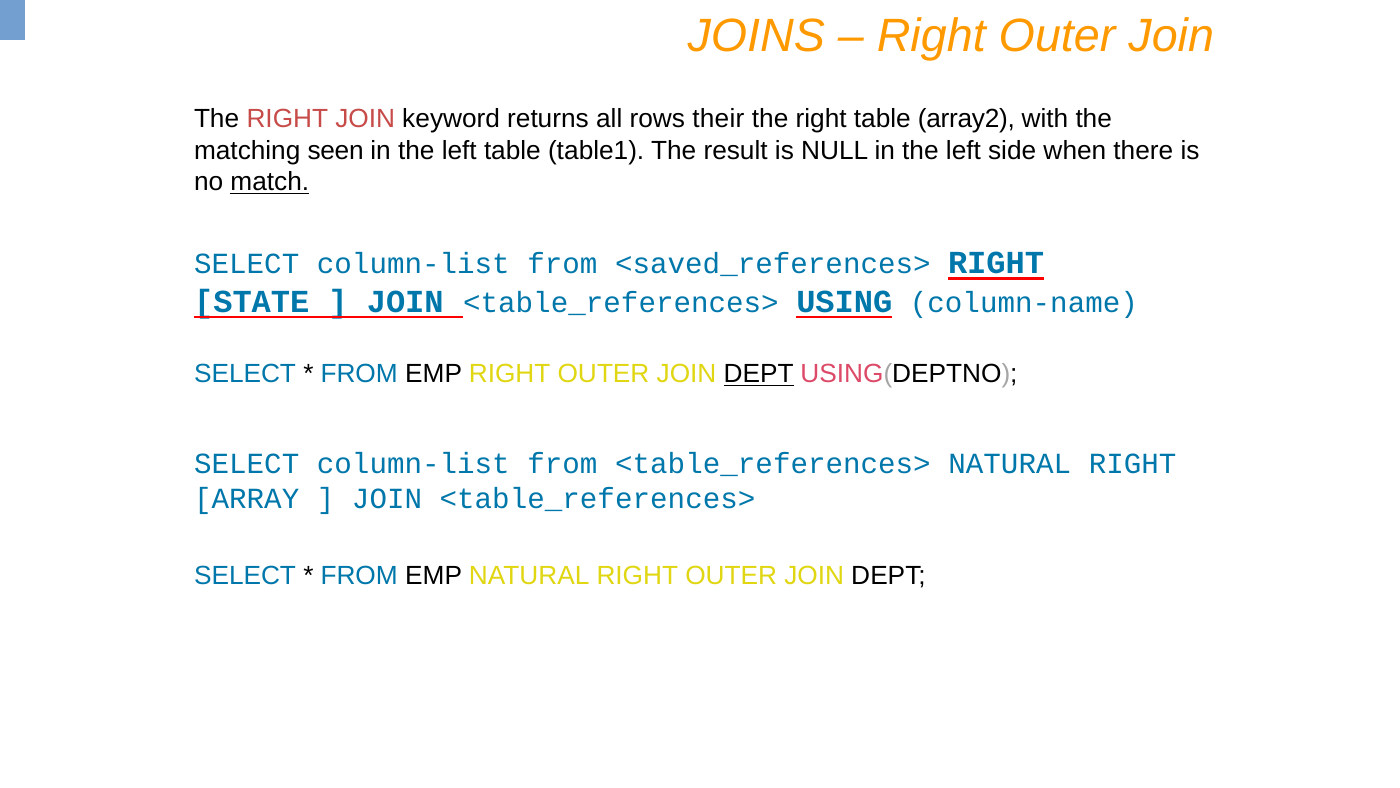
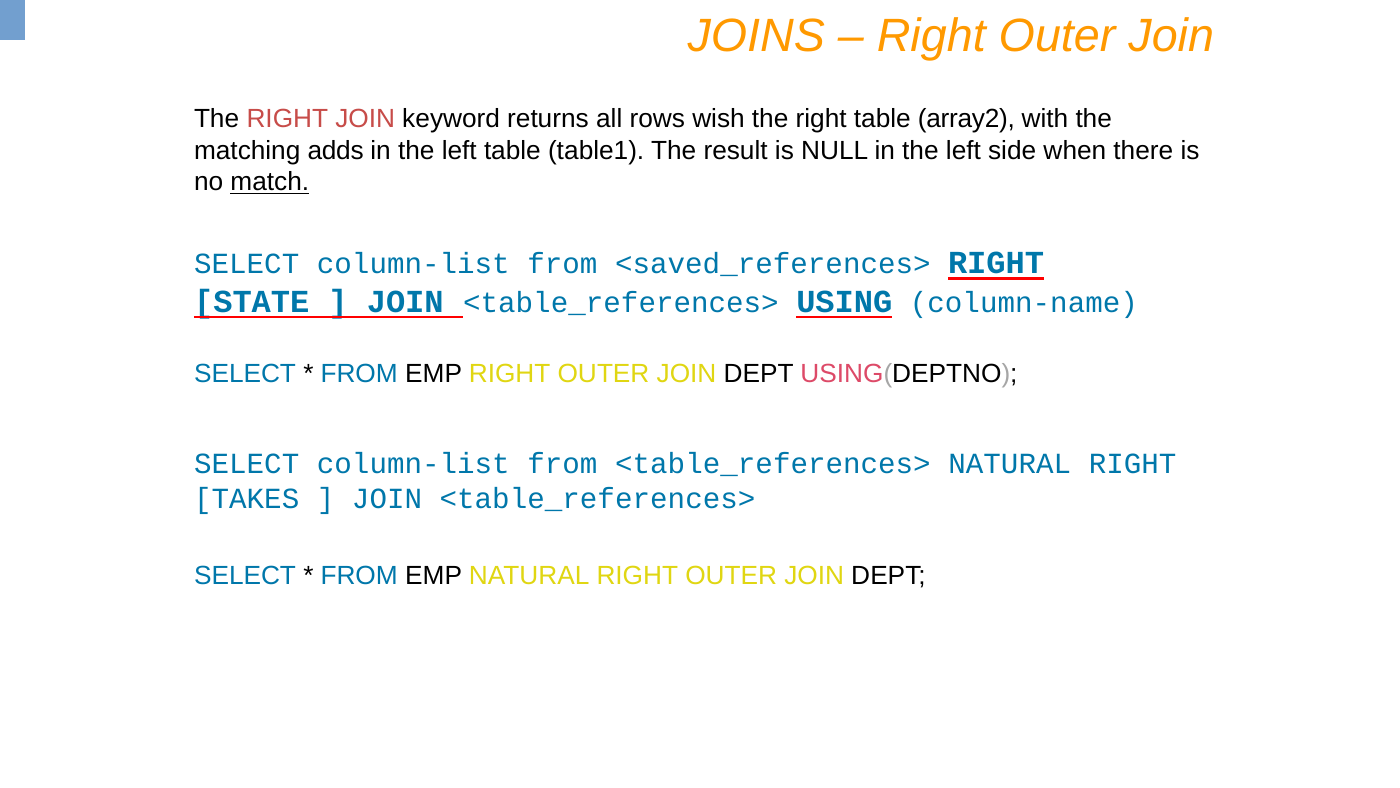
their: their -> wish
seen: seen -> adds
DEPT at (759, 374) underline: present -> none
ARRAY: ARRAY -> TAKES
